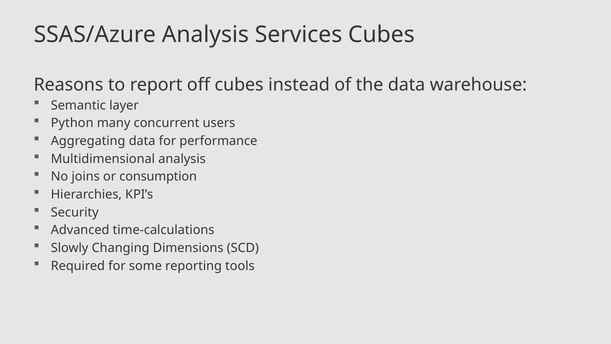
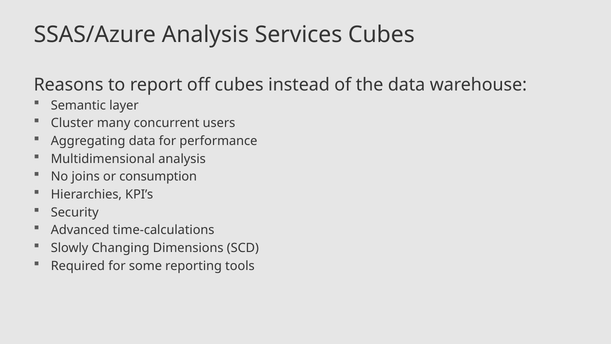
Python: Python -> Cluster
